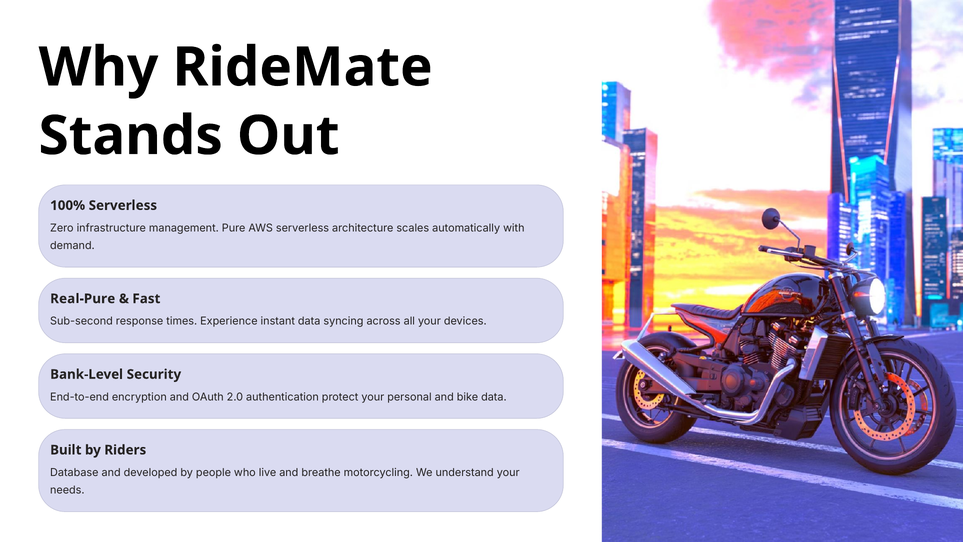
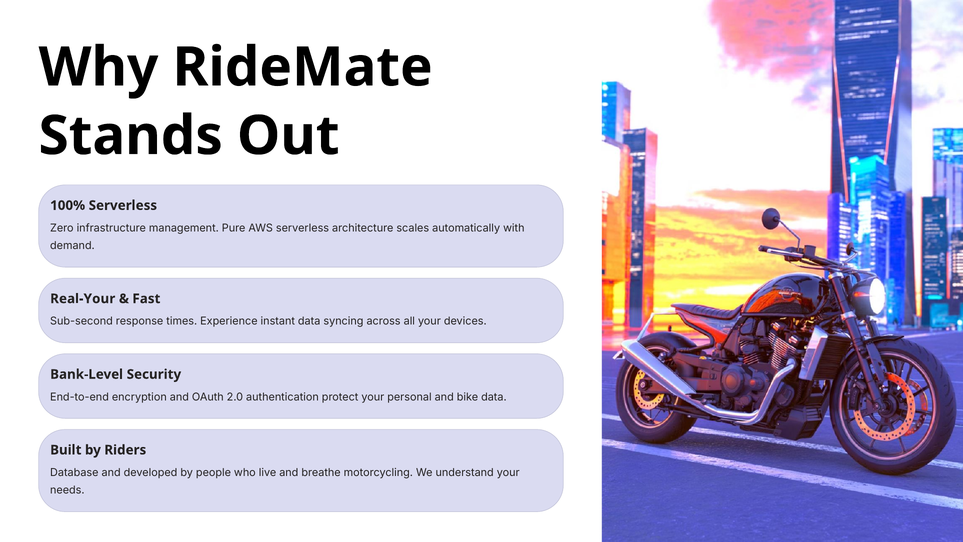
Real-Pure: Real-Pure -> Real-Your
